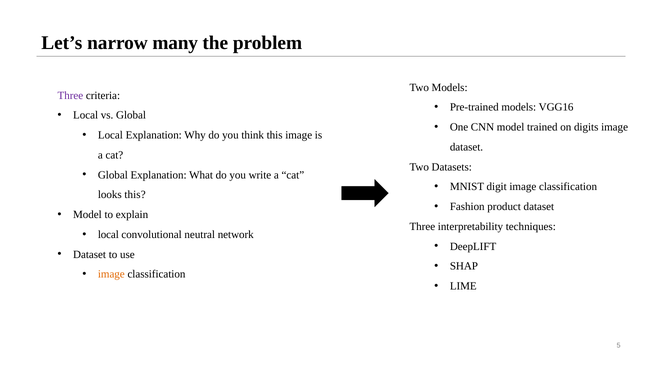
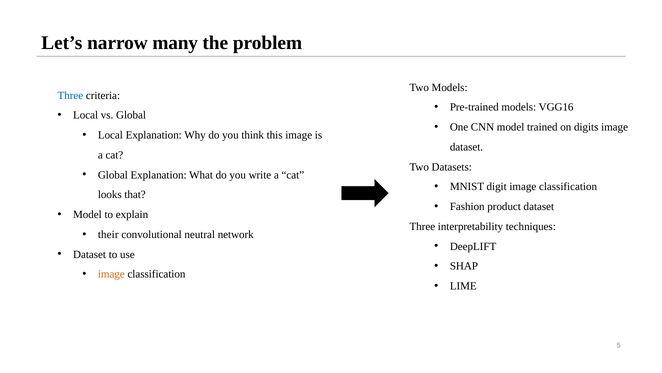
Three at (70, 95) colour: purple -> blue
looks this: this -> that
local at (108, 234): local -> their
